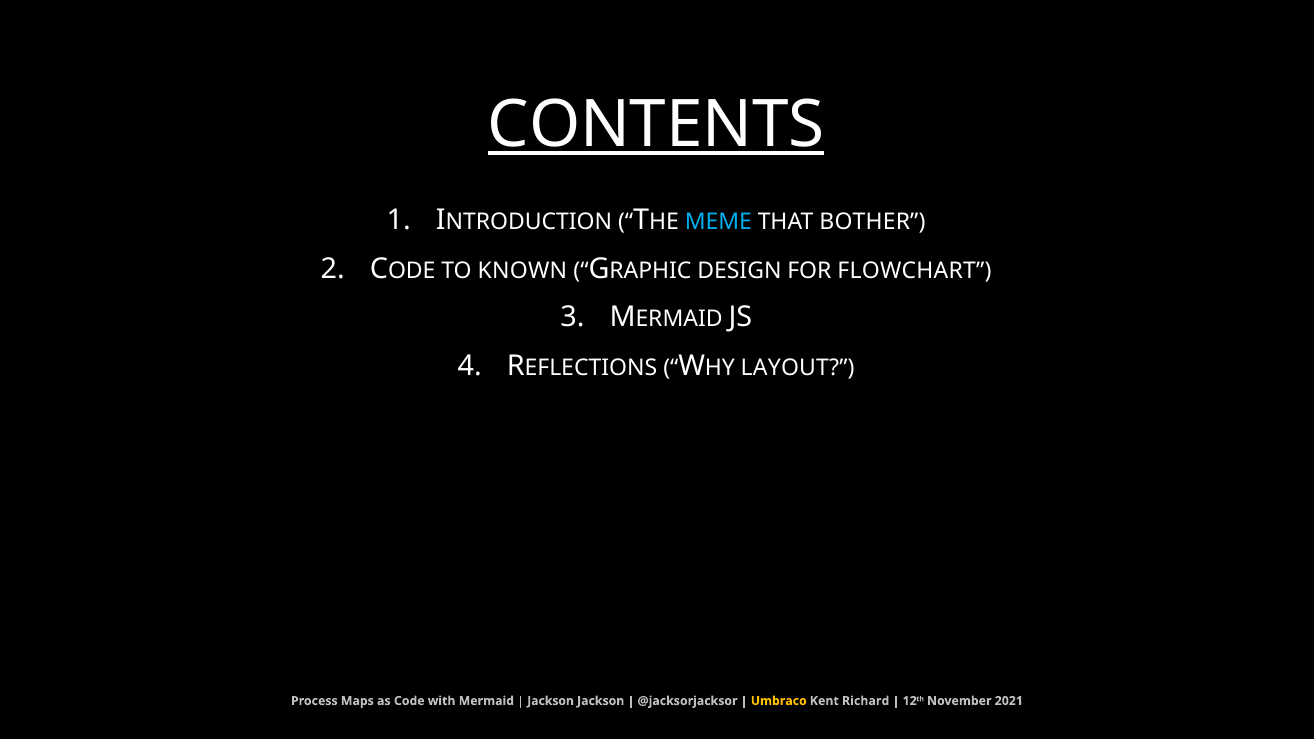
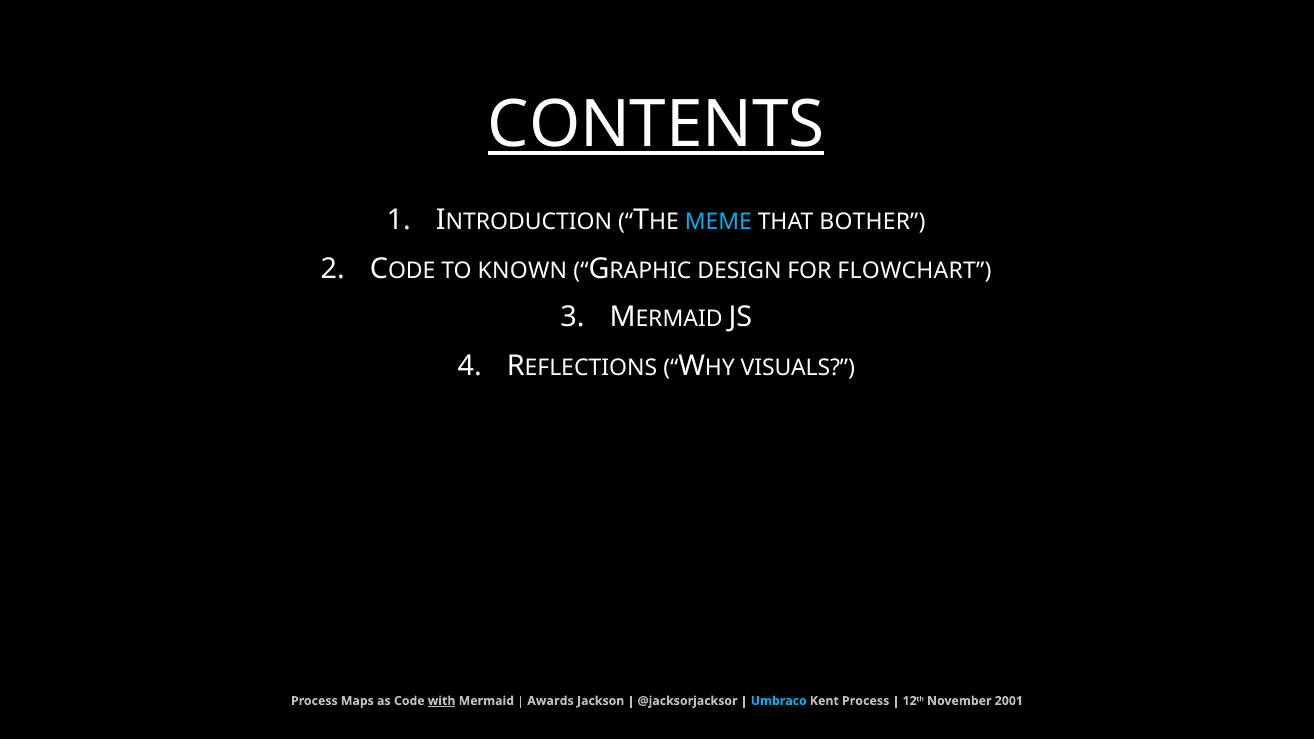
LAYOUT: LAYOUT -> VISUALS
with underline: none -> present
Jackson at (551, 701): Jackson -> Awards
Umbraco colour: yellow -> light blue
Kent Richard: Richard -> Process
2021: 2021 -> 2001
